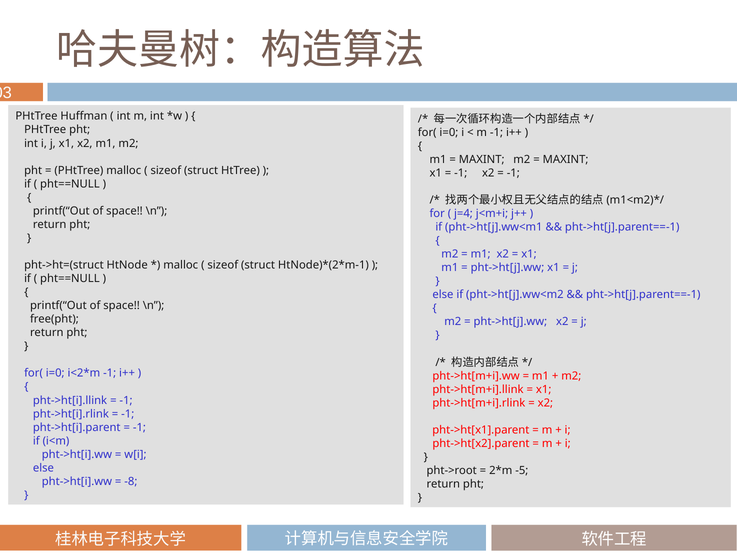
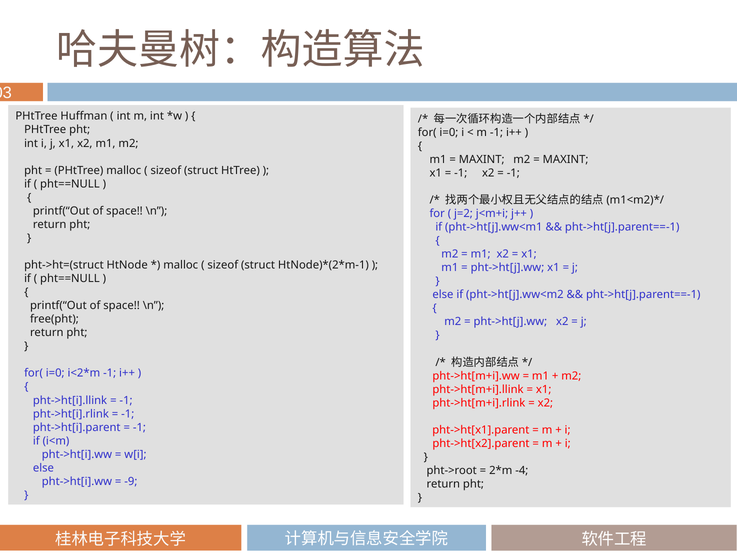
j=4: j=4 -> j=2
-5: -5 -> -4
-8: -8 -> -9
